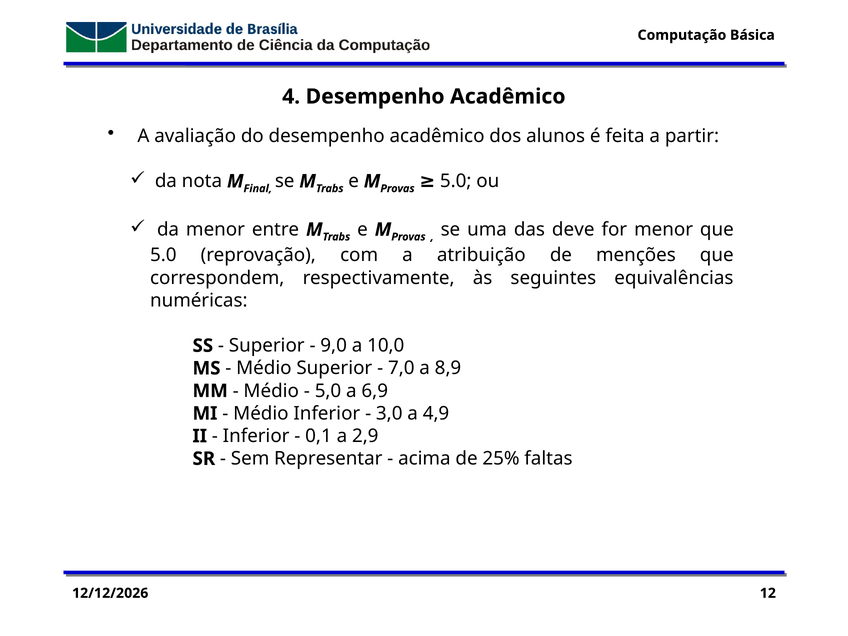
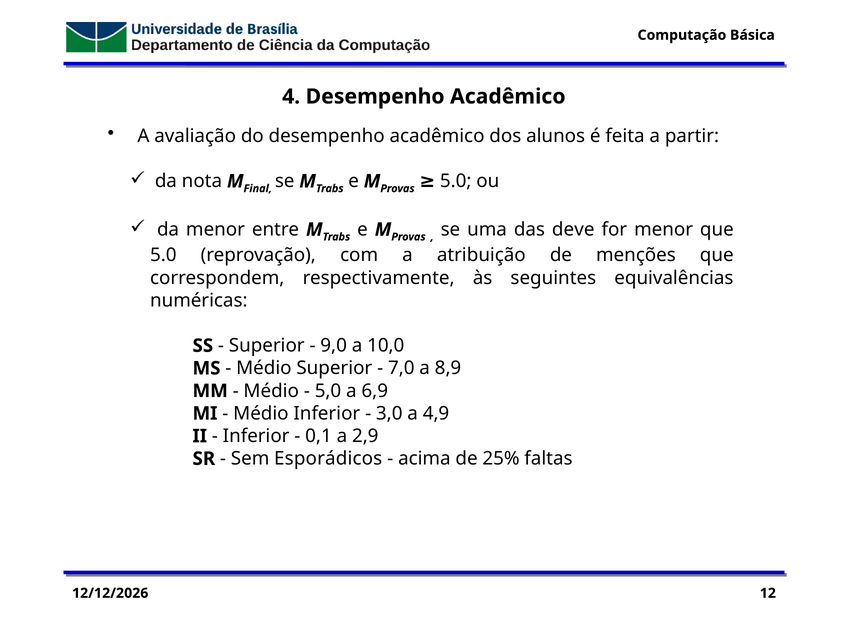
Representar: Representar -> Esporádicos
